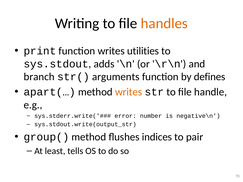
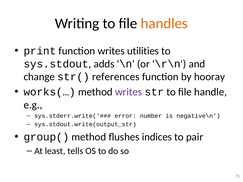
branch: branch -> change
arguments: arguments -> references
defines: defines -> hooray
apart(…: apart(… -> works(…
writes at (129, 92) colour: orange -> purple
